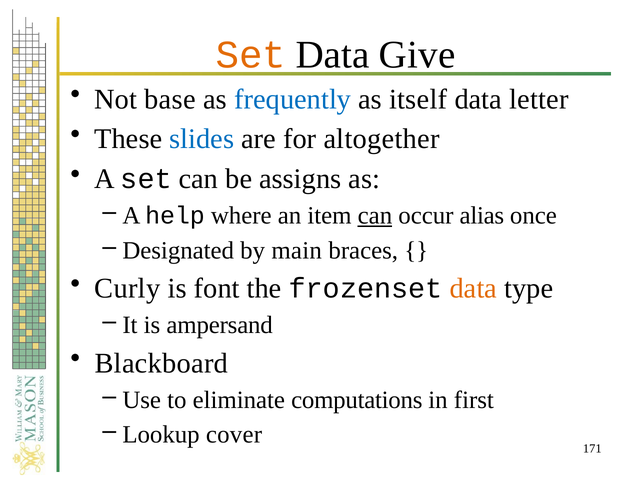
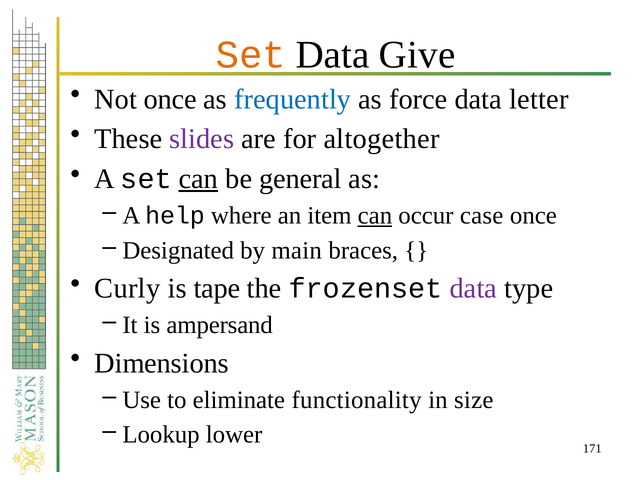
Not base: base -> once
itself: itself -> force
slides colour: blue -> purple
can at (198, 179) underline: none -> present
assigns: assigns -> general
alias: alias -> case
font: font -> tape
data at (473, 288) colour: orange -> purple
Blackboard: Blackboard -> Dimensions
computations: computations -> functionality
first: first -> size
cover: cover -> lower
